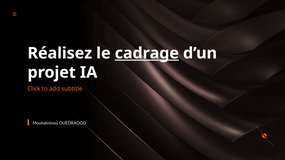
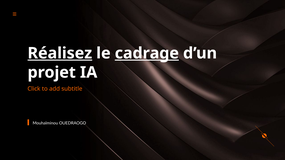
Réalisez underline: none -> present
